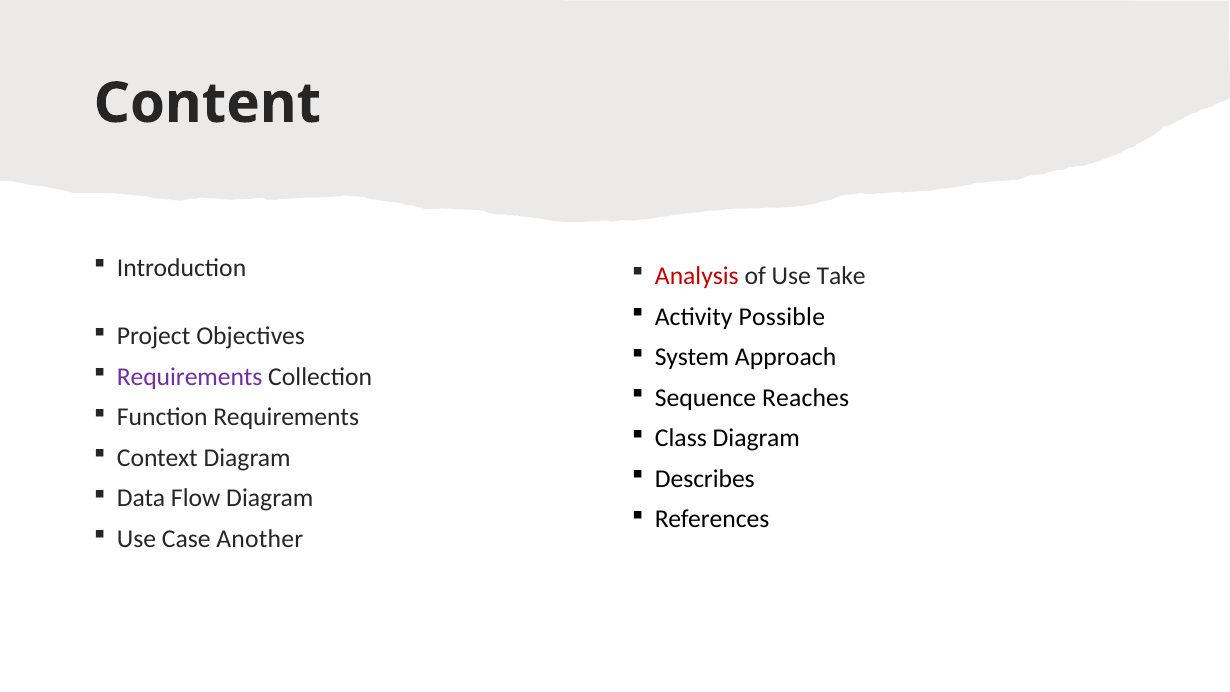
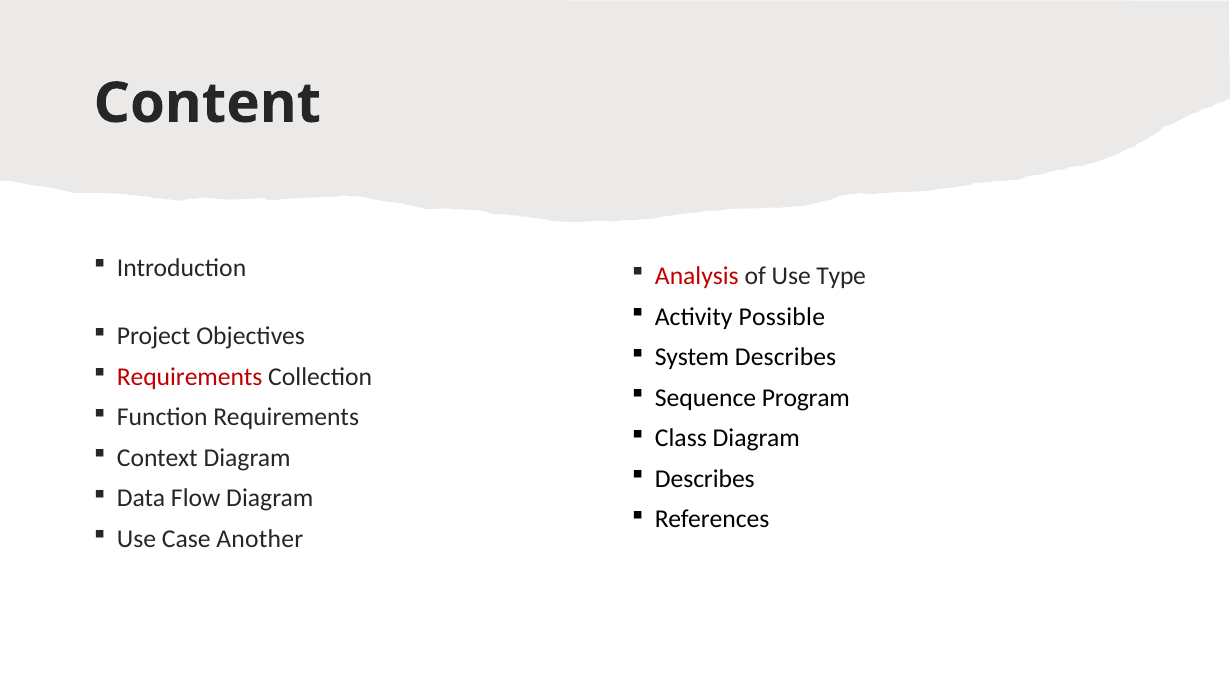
Take: Take -> Type
System Approach: Approach -> Describes
Requirements at (190, 377) colour: purple -> red
Reaches: Reaches -> Program
